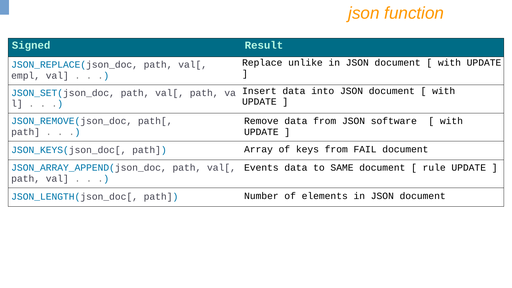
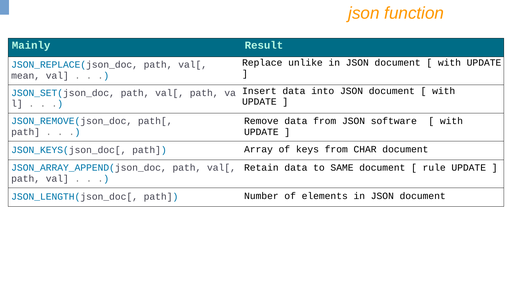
Signed: Signed -> Mainly
empl: empl -> mean
FAIL: FAIL -> CHAR
Events: Events -> Retain
